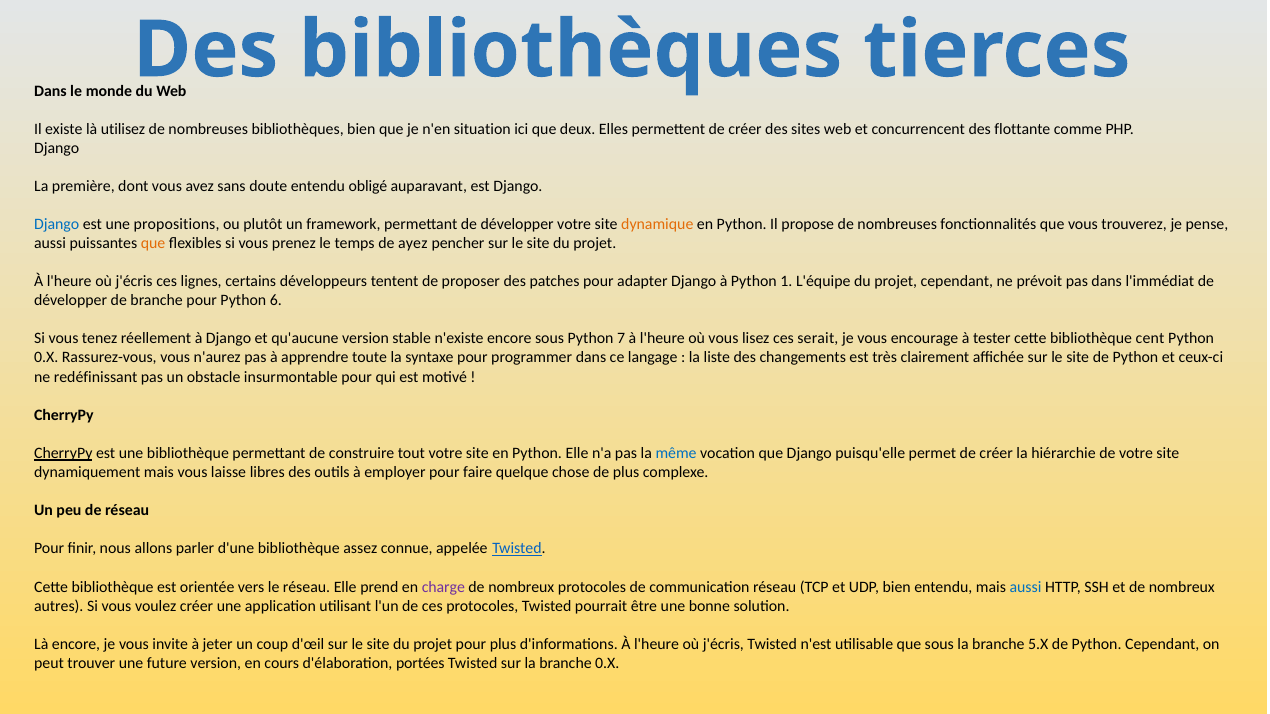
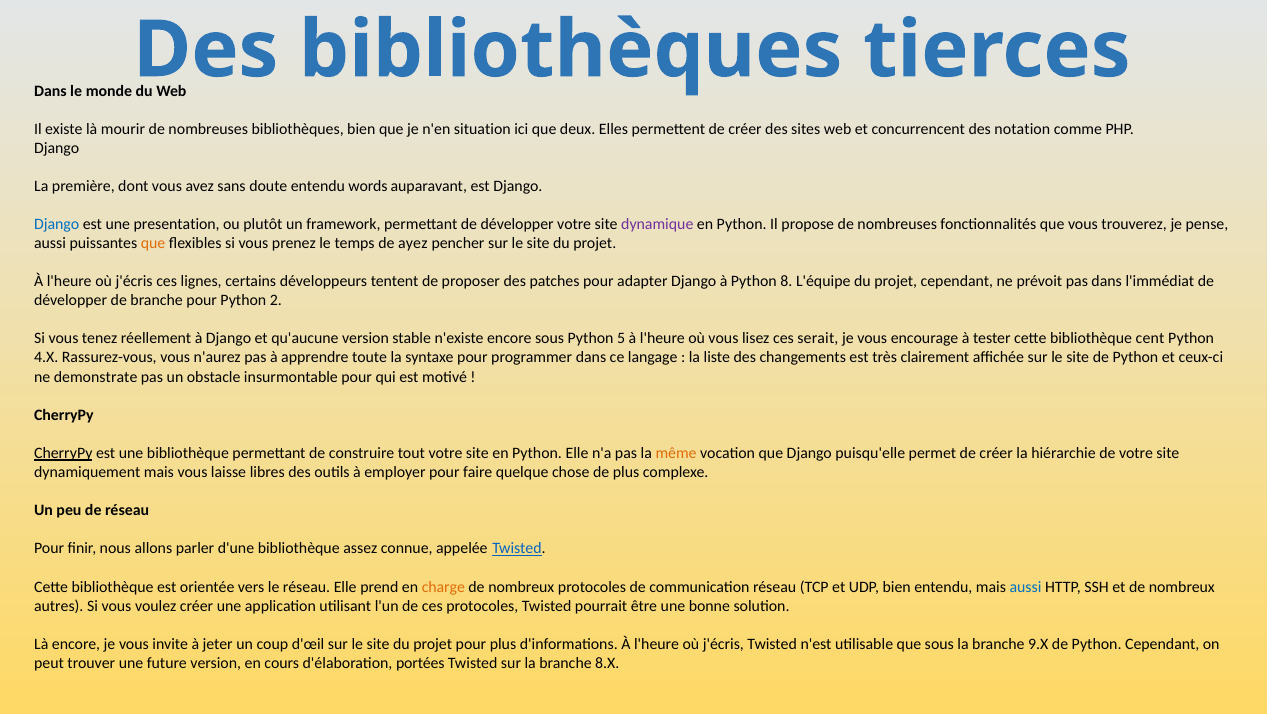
utilisez: utilisez -> mourir
flottante: flottante -> notation
obligé: obligé -> words
propositions: propositions -> presentation
dynamique colour: orange -> purple
1: 1 -> 8
6: 6 -> 2
7: 7 -> 5
0.X at (46, 358): 0.X -> 4.X
redéfinissant: redéfinissant -> demonstrate
même colour: blue -> orange
charge colour: purple -> orange
5.X: 5.X -> 9.X
branche 0.X: 0.X -> 8.X
